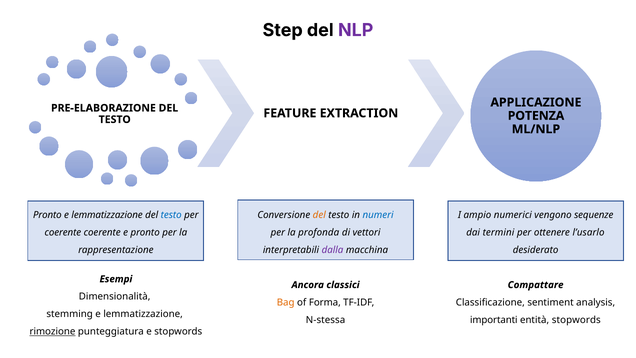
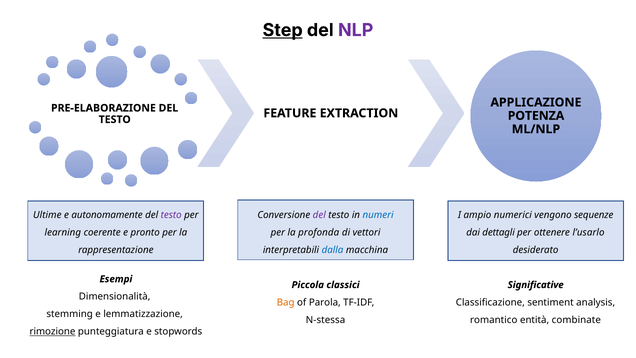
Step underline: none -> present
Pronto at (47, 215): Pronto -> Ultime
lemmatizzazione at (107, 215): lemmatizzazione -> autonomamente
testo at (171, 215) colour: blue -> purple
del at (319, 215) colour: orange -> purple
coerente at (63, 232): coerente -> learning
termini: termini -> dettagli
dalla colour: purple -> blue
Ancora: Ancora -> Piccola
Compattare: Compattare -> Significative
Forma: Forma -> Parola
importanti: importanti -> romantico
entità stopwords: stopwords -> combinate
